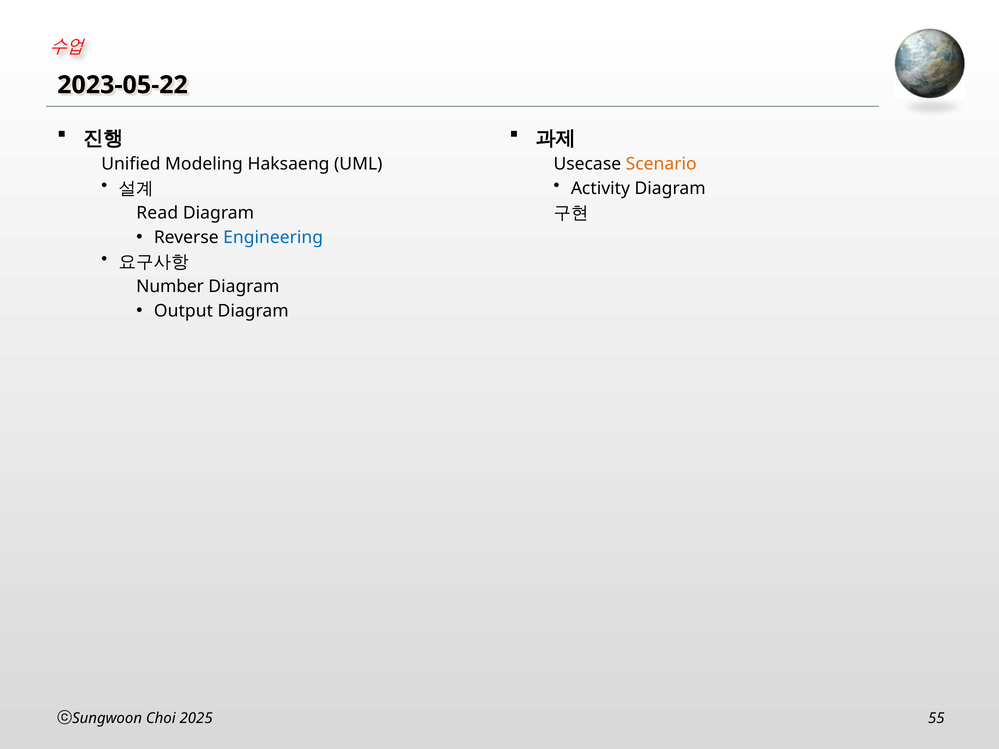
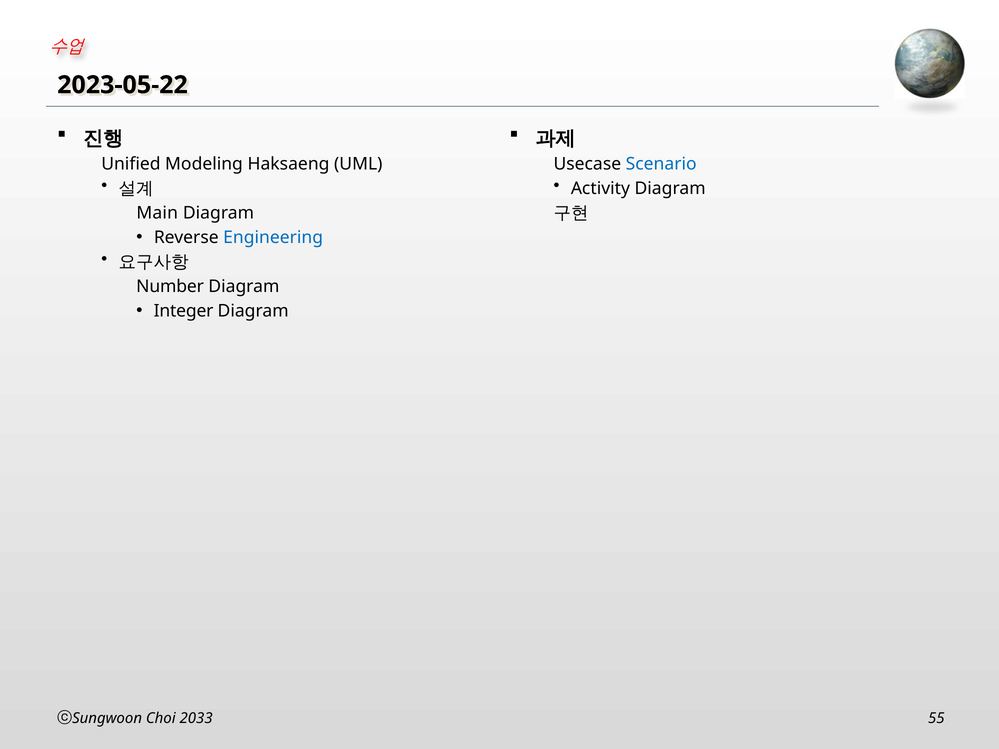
Scenario colour: orange -> blue
Read: Read -> Main
Output: Output -> Integer
2025: 2025 -> 2033
